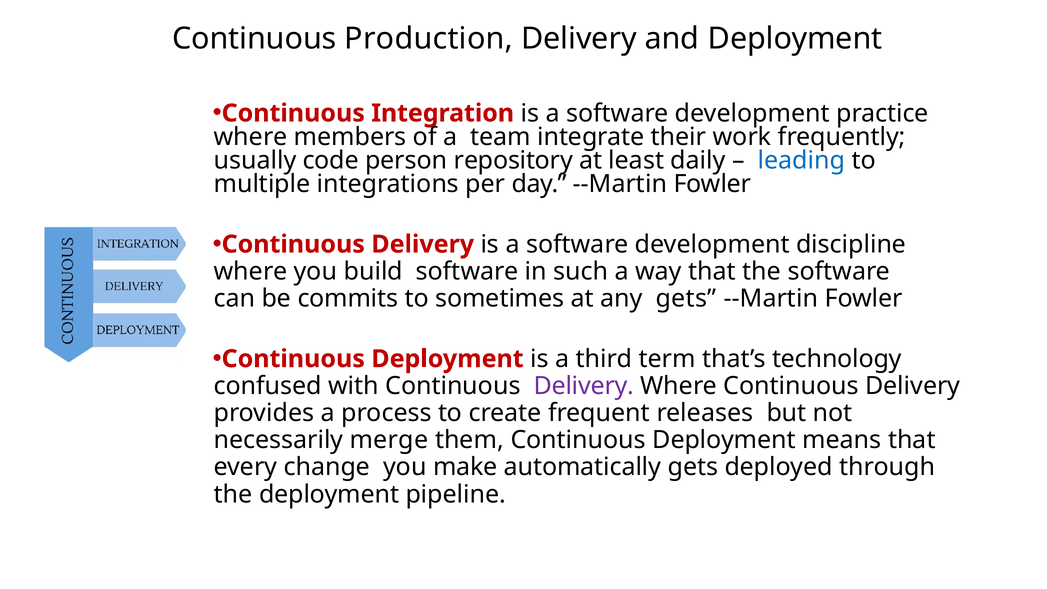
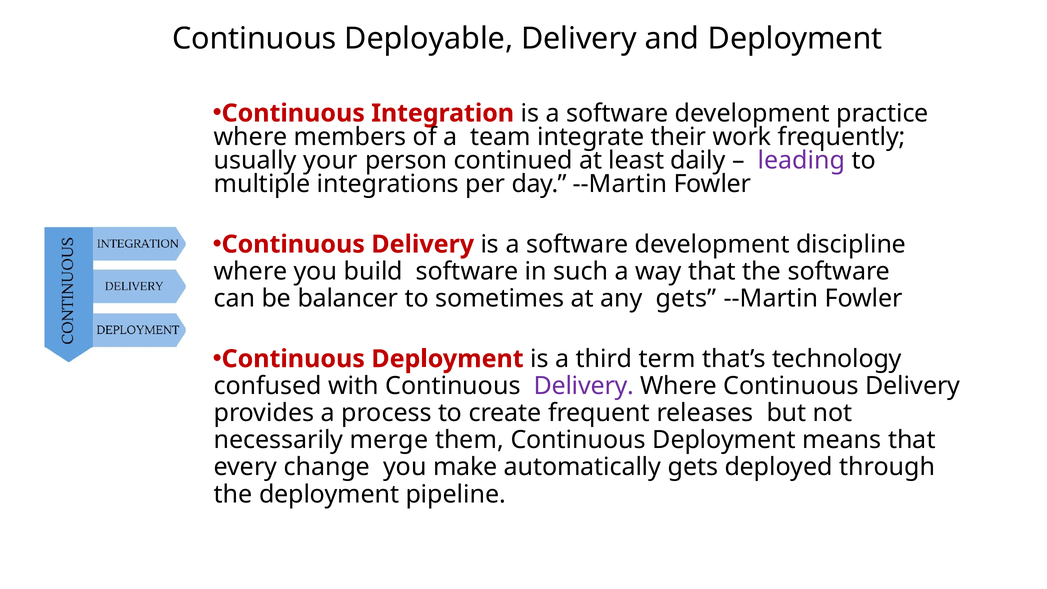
Production: Production -> Deployable
code: code -> your
repository: repository -> continued
leading colour: blue -> purple
commits: commits -> balancer
